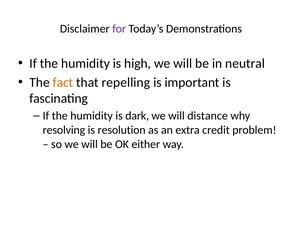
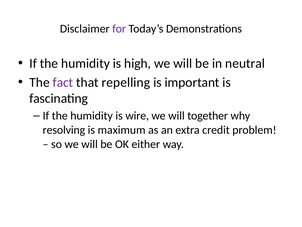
fact colour: orange -> purple
dark: dark -> wire
distance: distance -> together
resolution: resolution -> maximum
